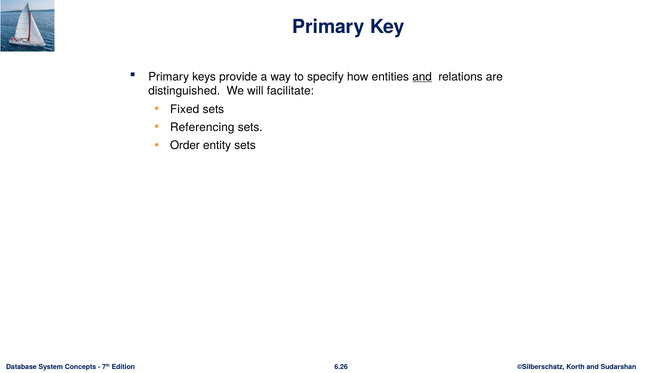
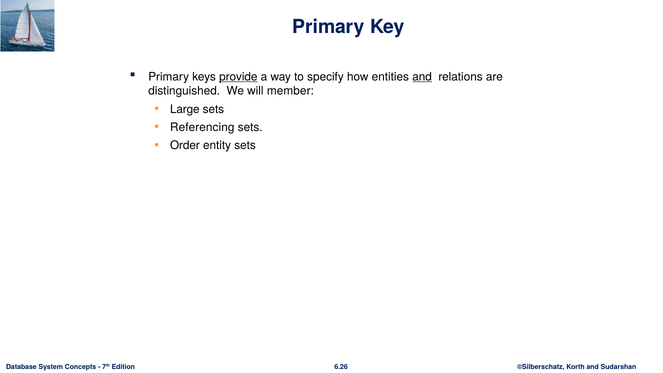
provide underline: none -> present
facilitate: facilitate -> member
Fixed: Fixed -> Large
